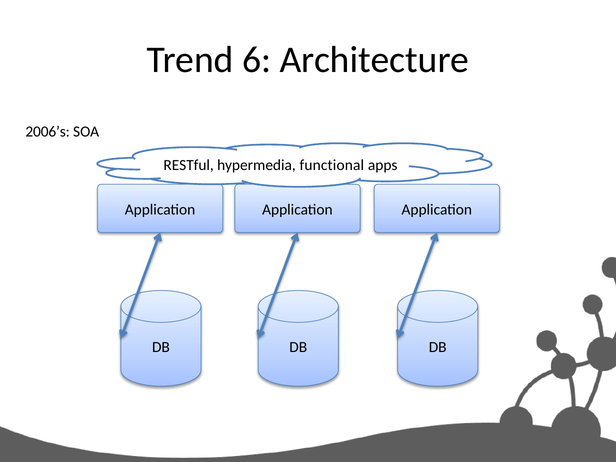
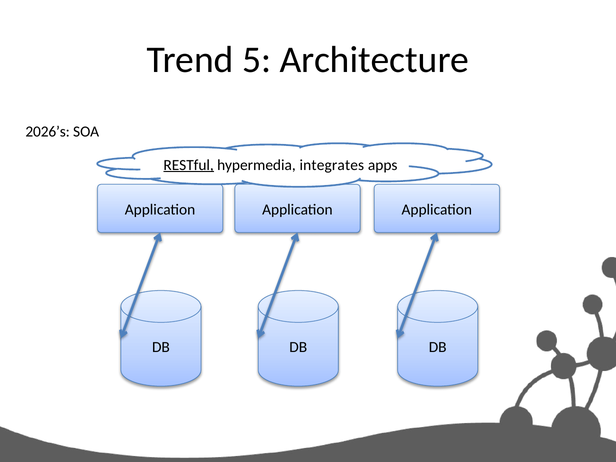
6: 6 -> 5
2006’s: 2006’s -> 2026’s
RESTful underline: none -> present
functional: functional -> integrates
